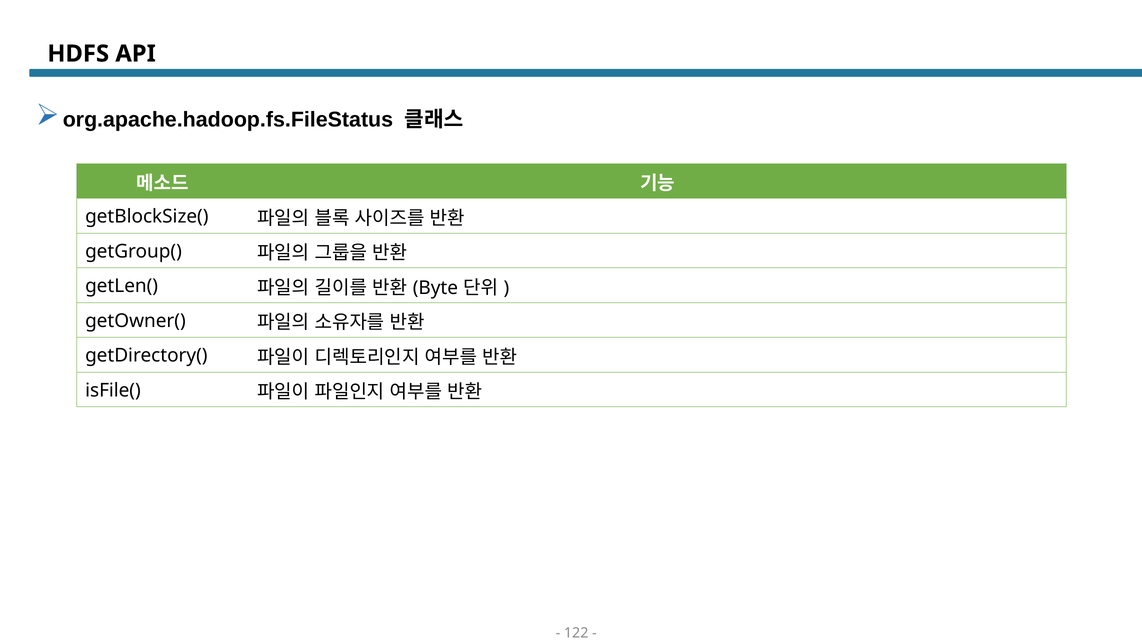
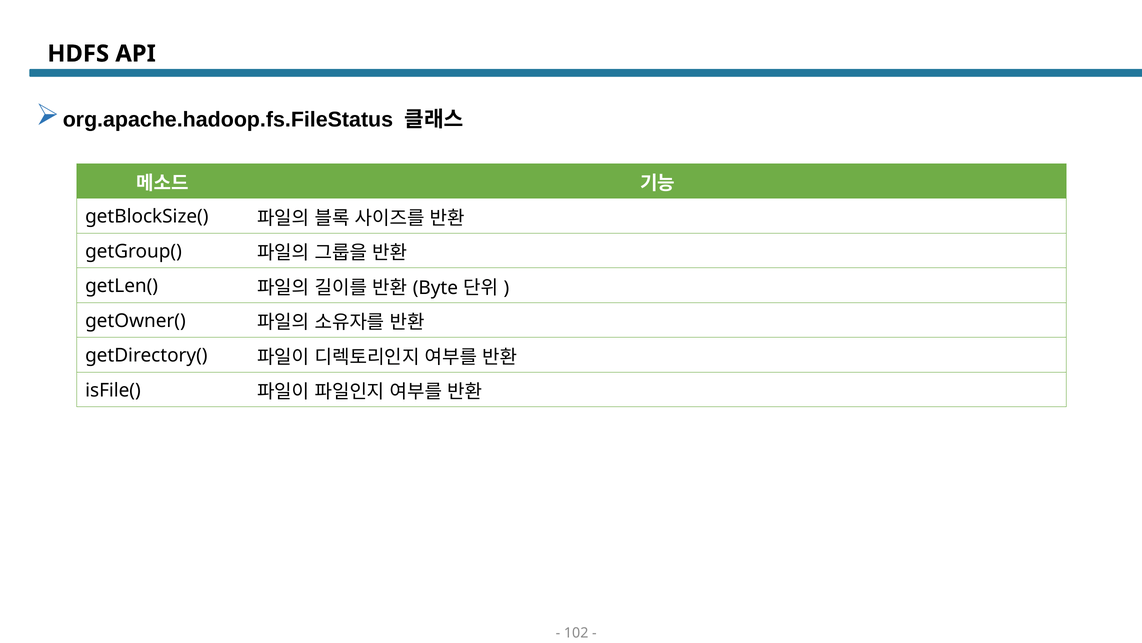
122: 122 -> 102
